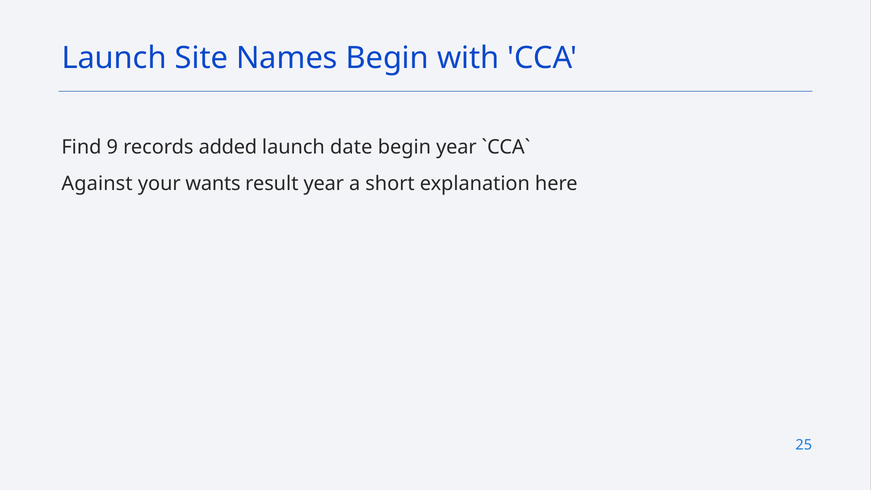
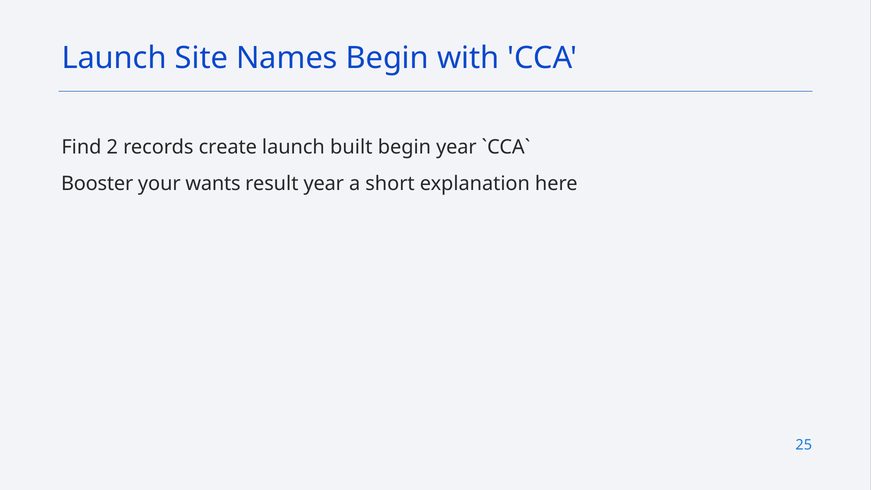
9: 9 -> 2
added: added -> create
date: date -> built
Against: Against -> Booster
